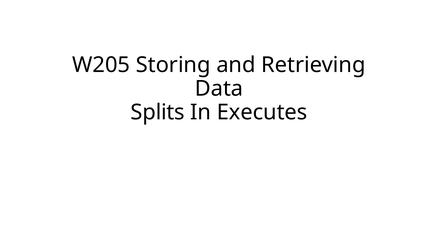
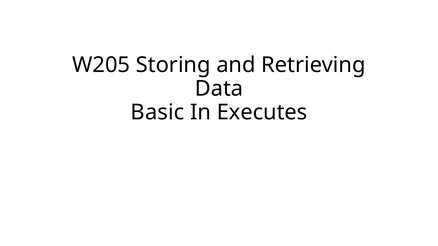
Splits: Splits -> Basic
